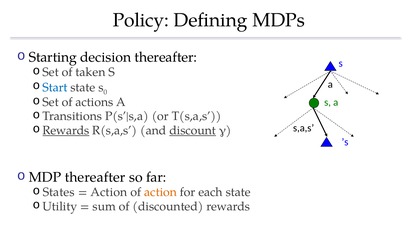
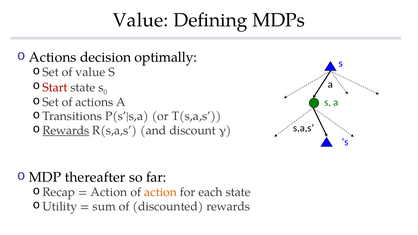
Policy at (141, 20): Policy -> Value
Starting at (53, 57): Starting -> Actions
decision thereafter: thereafter -> optimally
of taken: taken -> value
Start colour: blue -> red
discount underline: present -> none
States: States -> Recap
